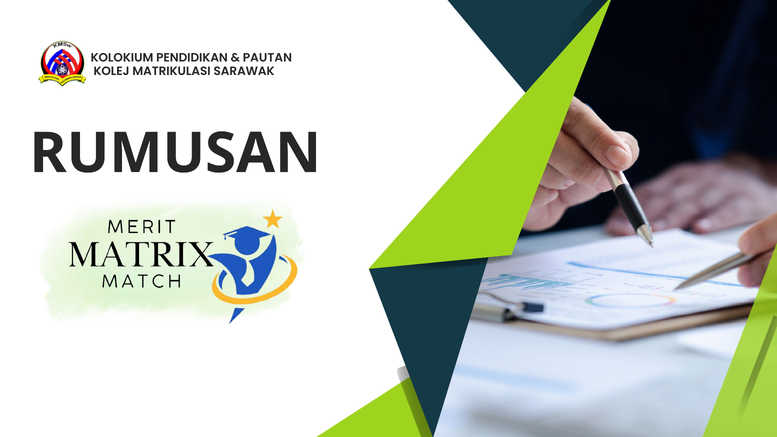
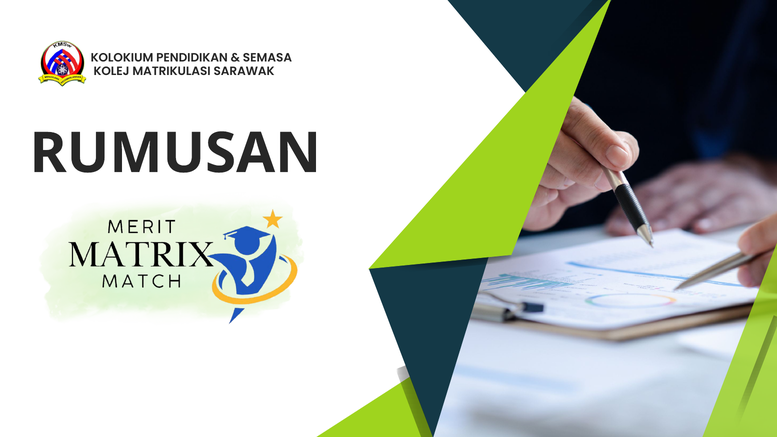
PAUTAN: PAUTAN -> SEMASA
